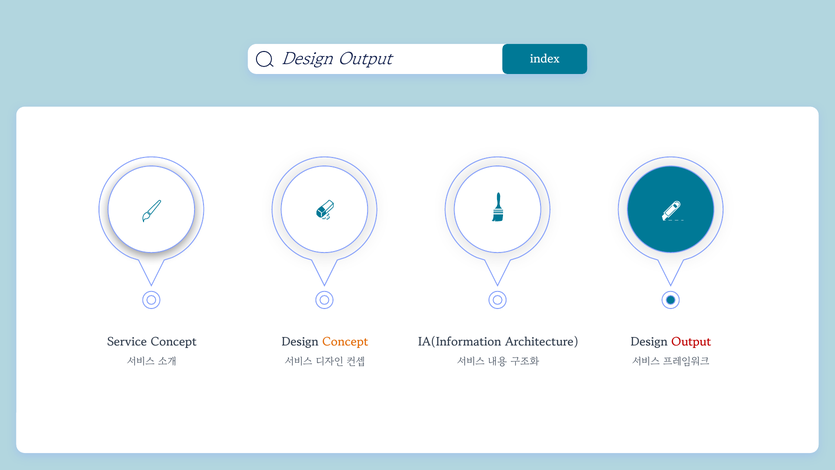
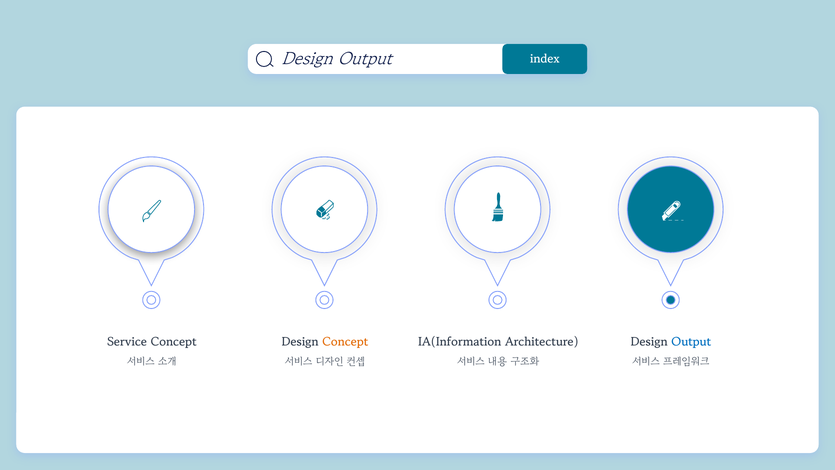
Output at (691, 342) colour: red -> blue
